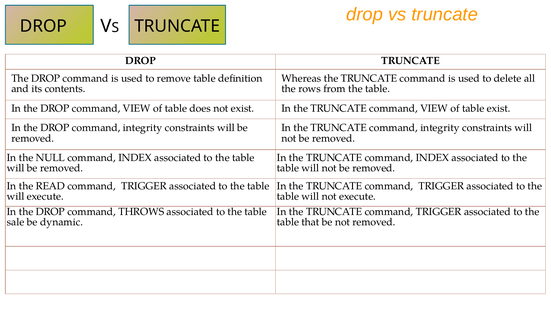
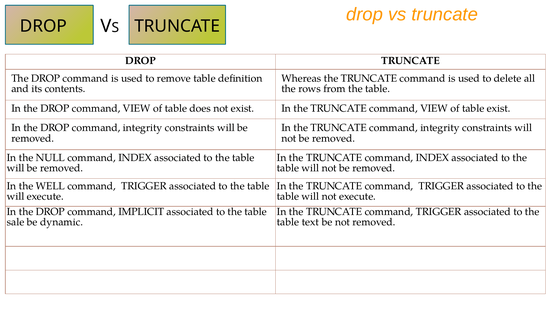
READ: READ -> WELL
THROWS: THROWS -> IMPLICIT
that: that -> text
